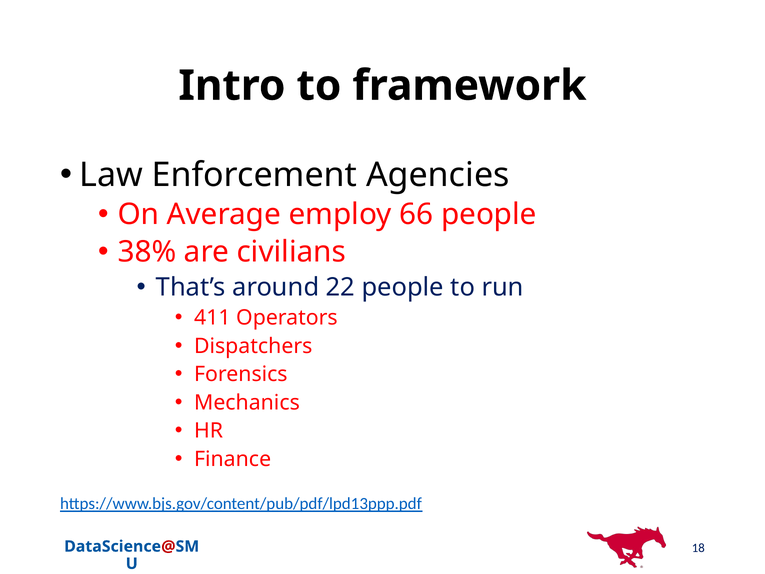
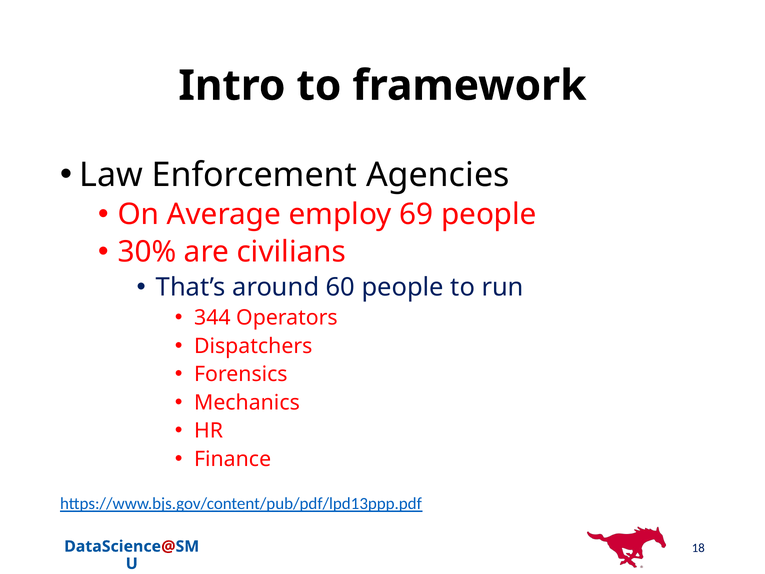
66: 66 -> 69
38%: 38% -> 30%
22: 22 -> 60
411: 411 -> 344
